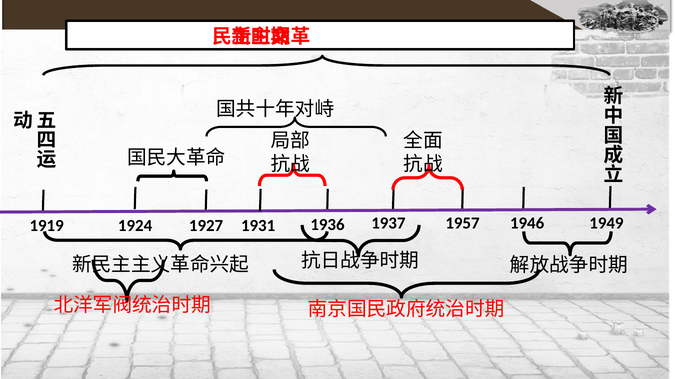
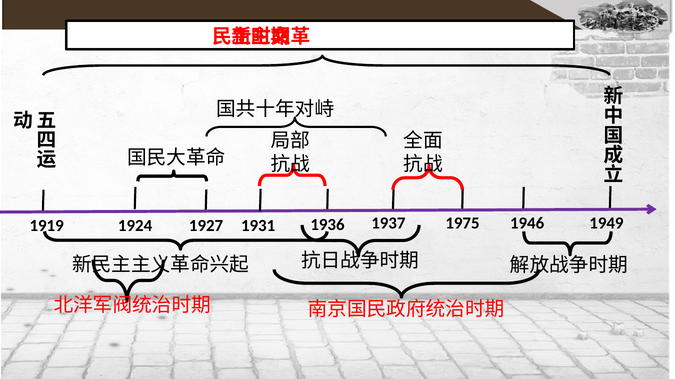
1957: 1957 -> 1975
